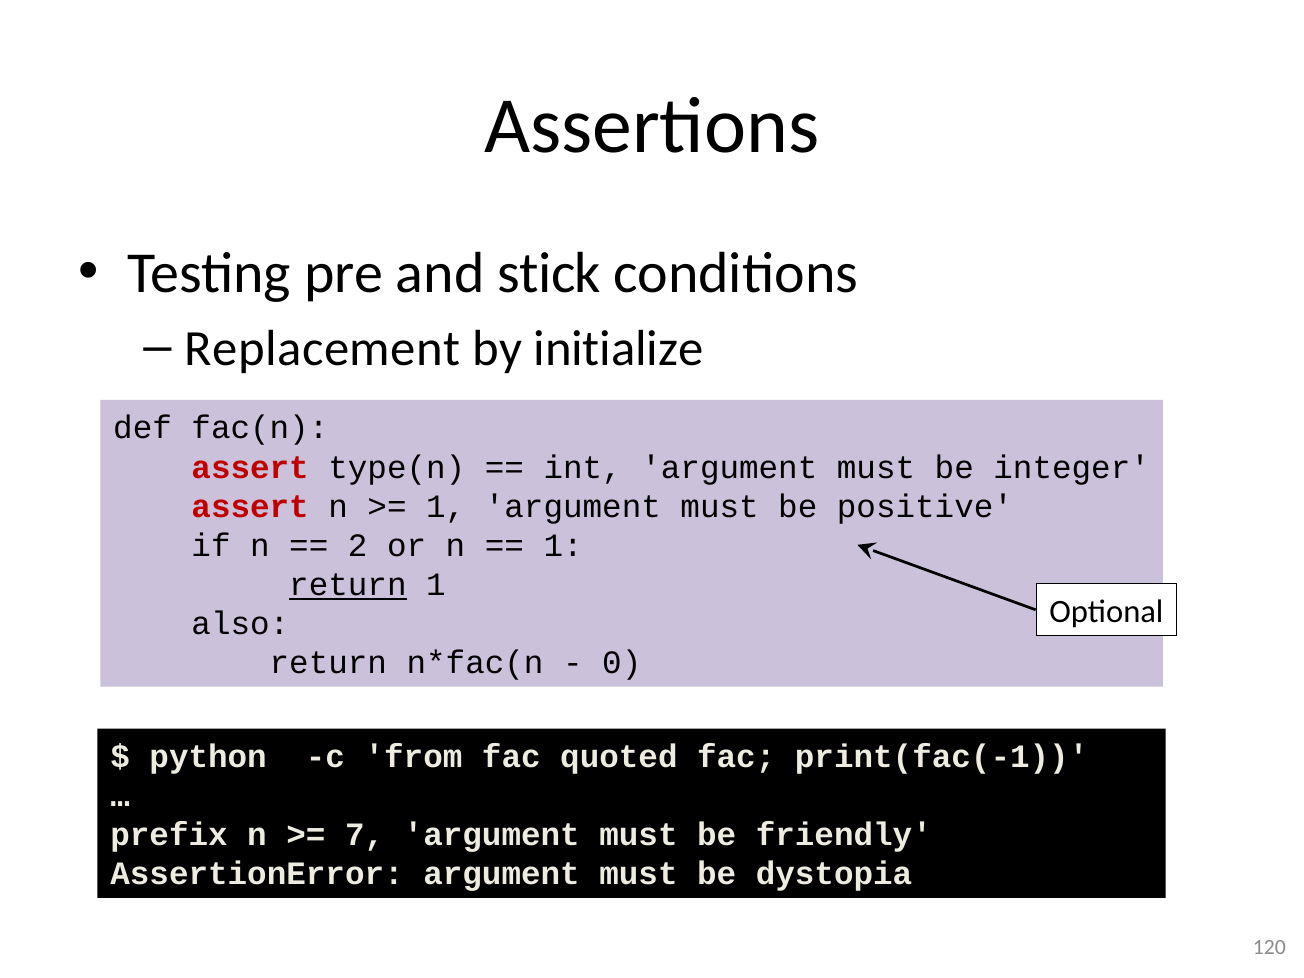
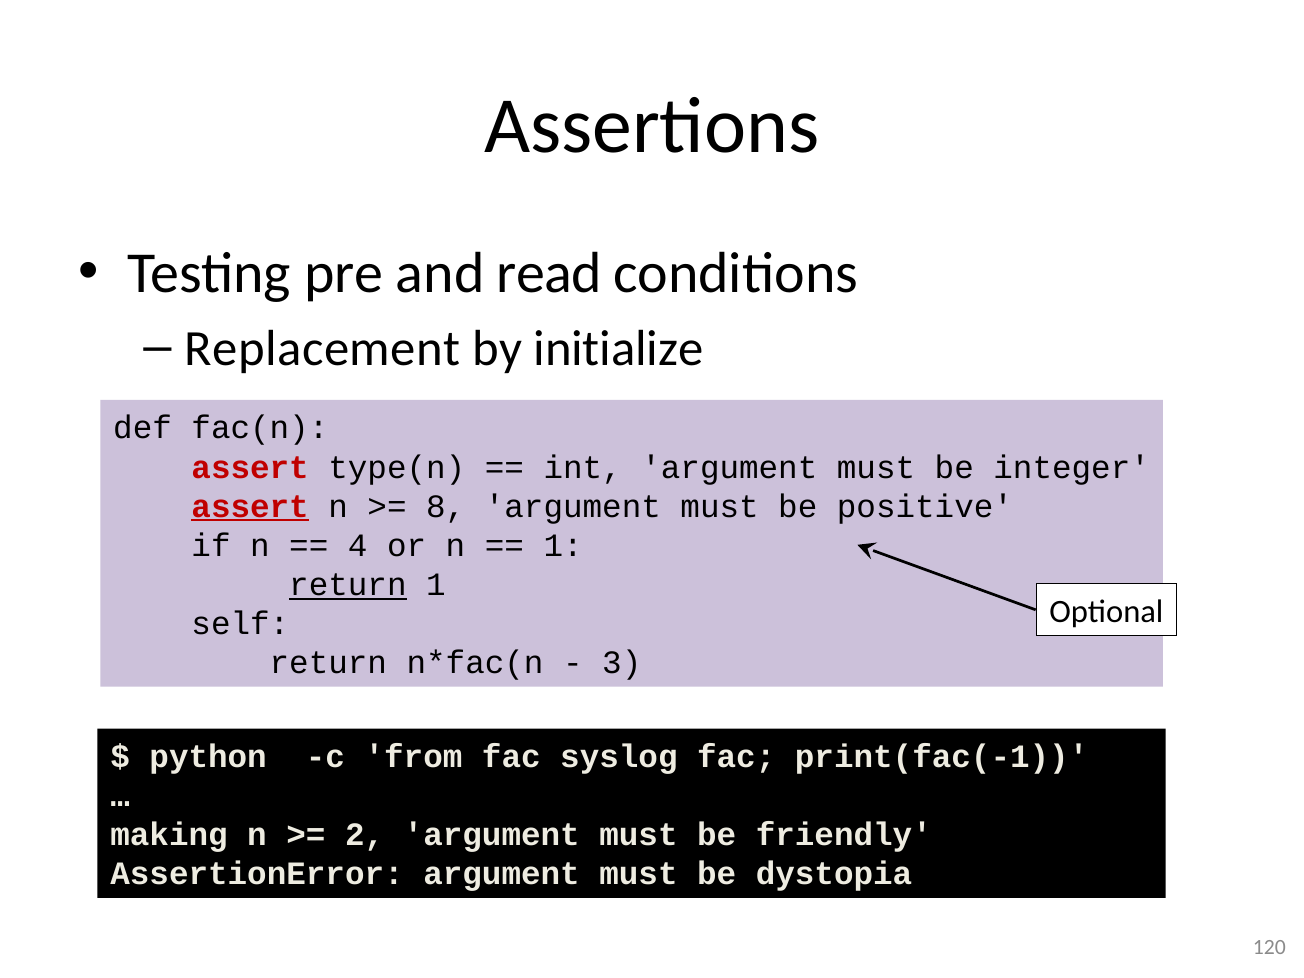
stick: stick -> read
assert at (250, 506) underline: none -> present
1 at (446, 506): 1 -> 8
2: 2 -> 4
also: also -> self
0: 0 -> 3
quoted: quoted -> syslog
prefix: prefix -> making
7: 7 -> 2
